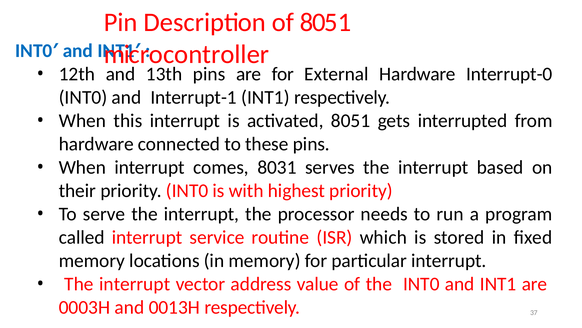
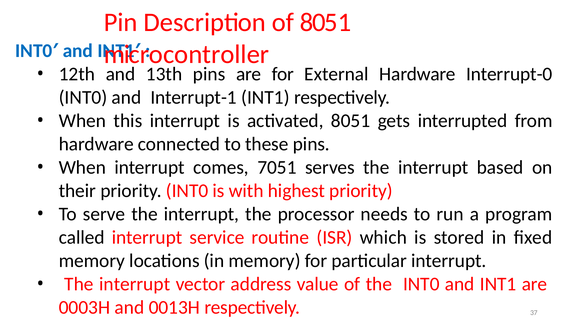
8031: 8031 -> 7051
